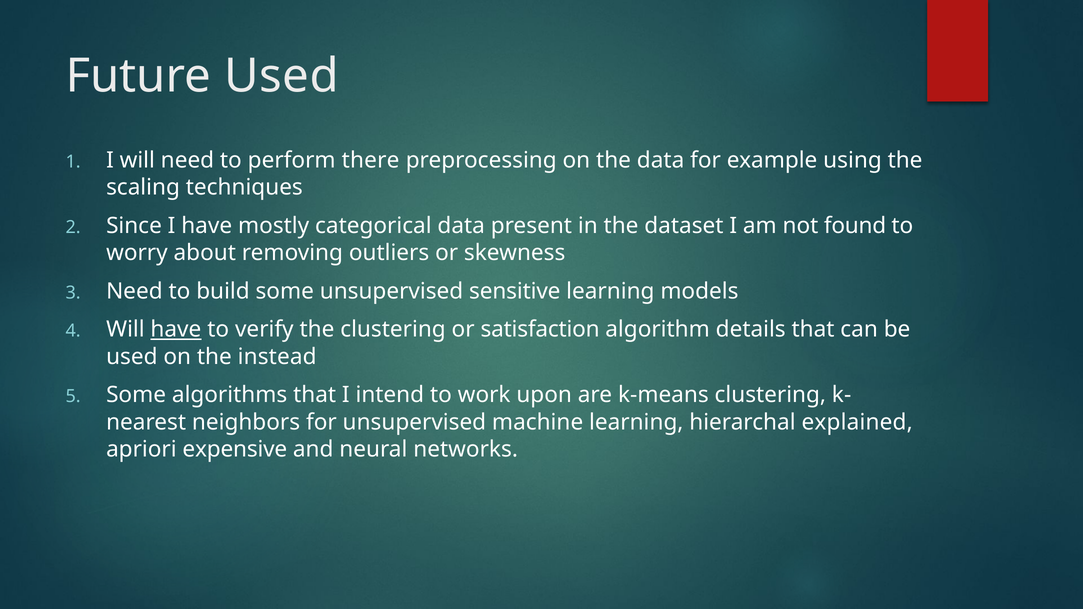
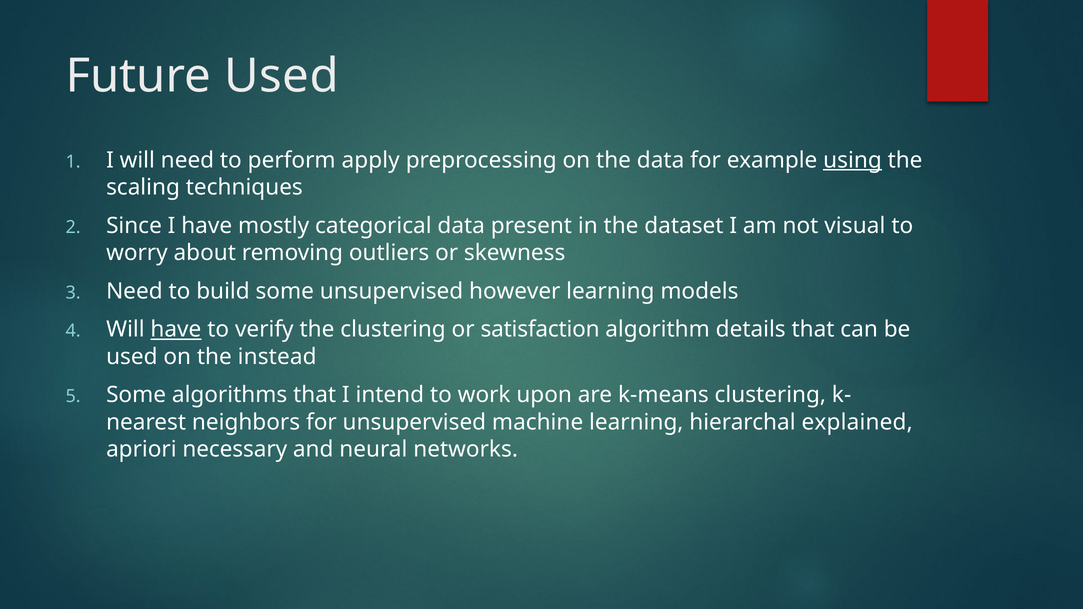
there: there -> apply
using underline: none -> present
found: found -> visual
sensitive: sensitive -> however
expensive: expensive -> necessary
